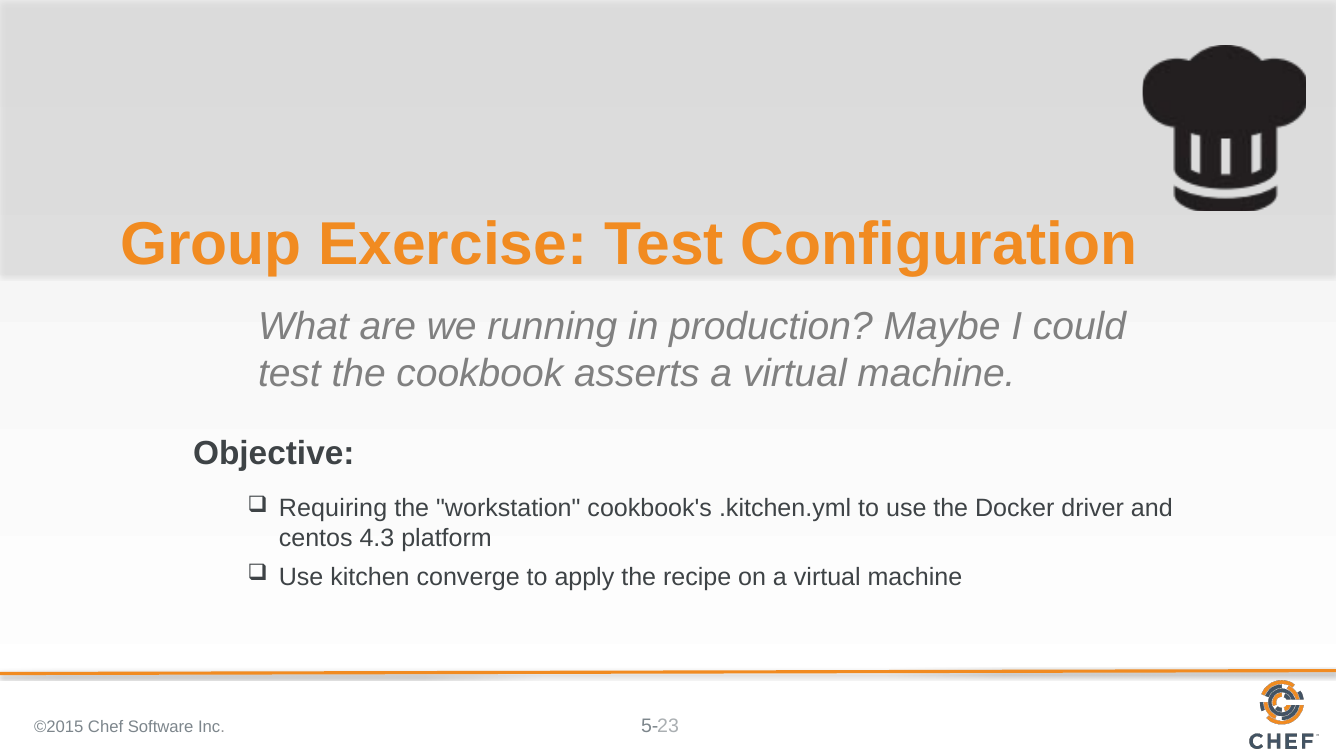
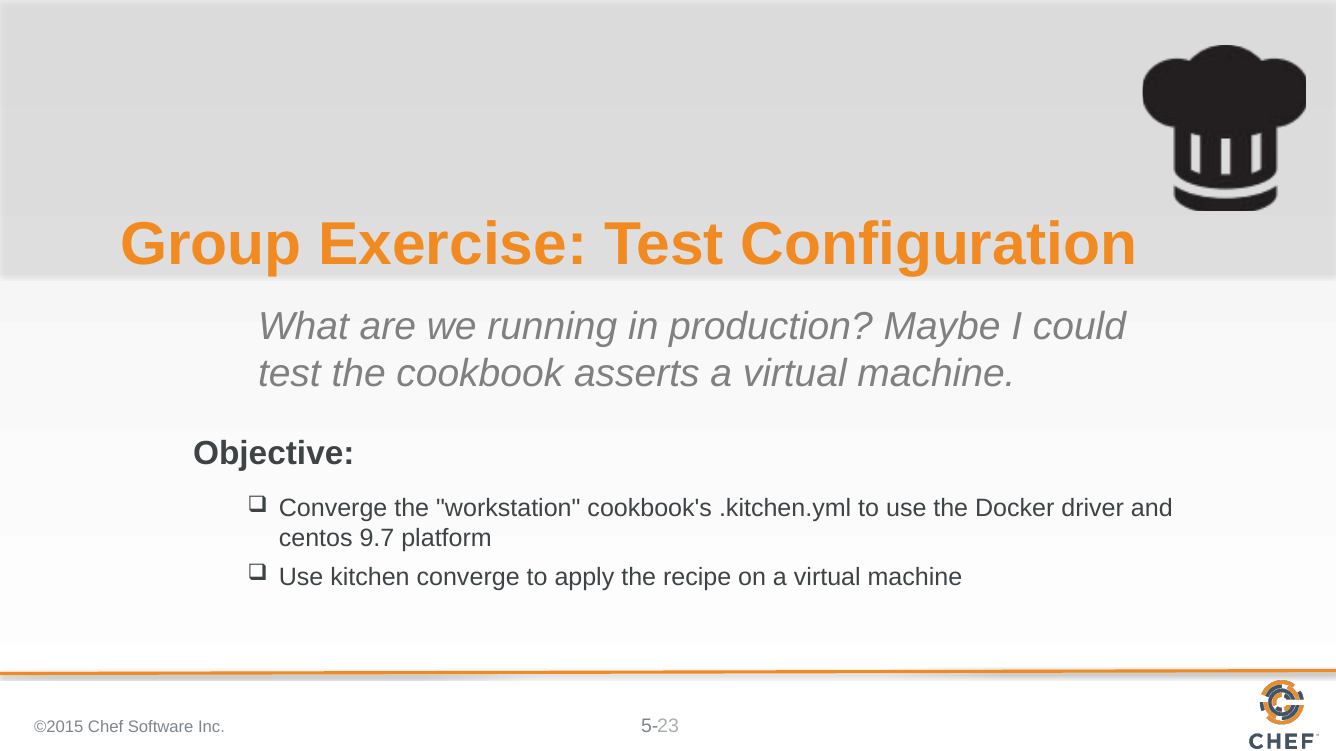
Requiring at (333, 509): Requiring -> Converge
4.3: 4.3 -> 9.7
